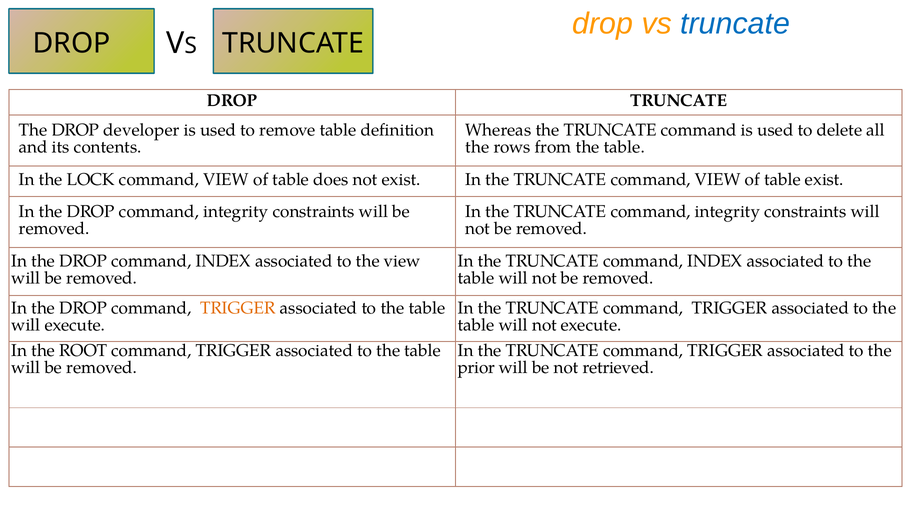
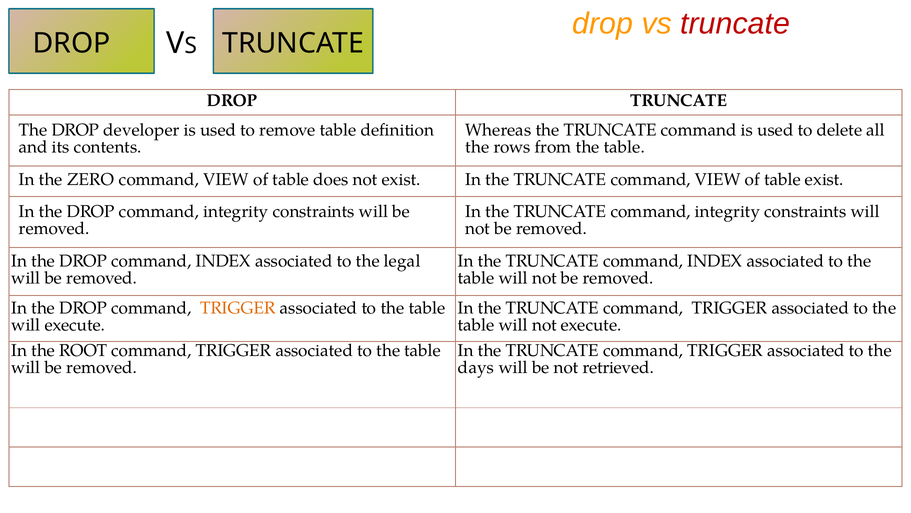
truncate at (735, 24) colour: blue -> red
LOCK: LOCK -> ZERO
the view: view -> legal
prior: prior -> days
